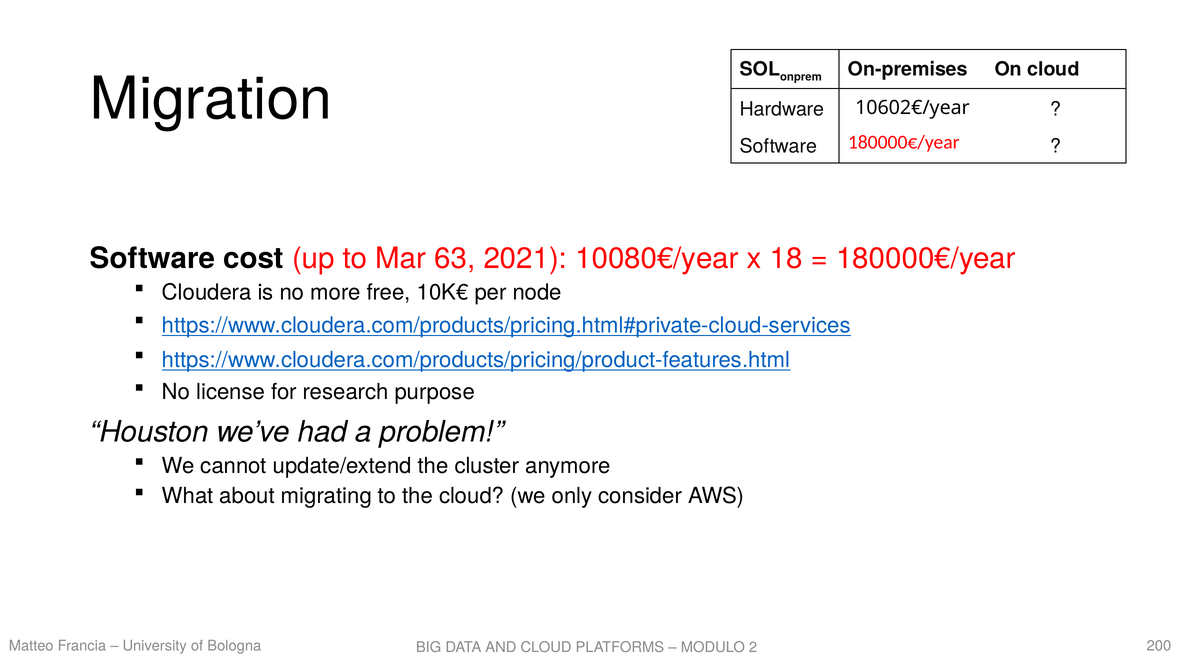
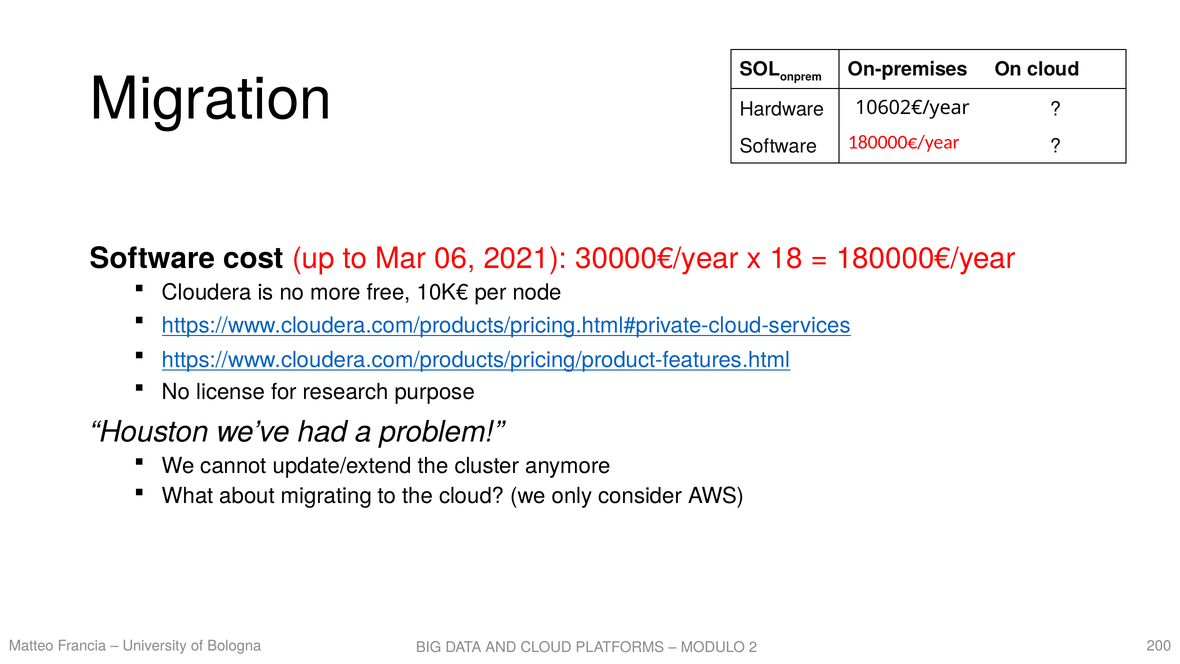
63: 63 -> 06
10080€/year: 10080€/year -> 30000€/year
